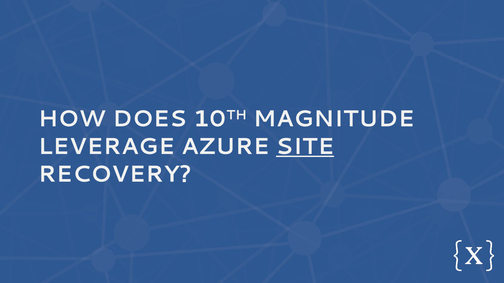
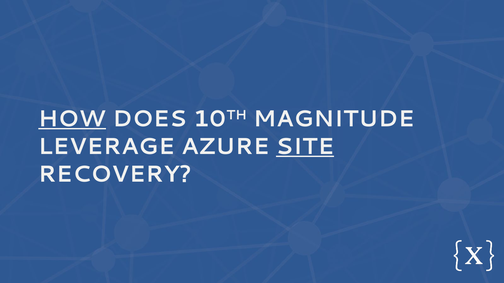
HOW underline: none -> present
